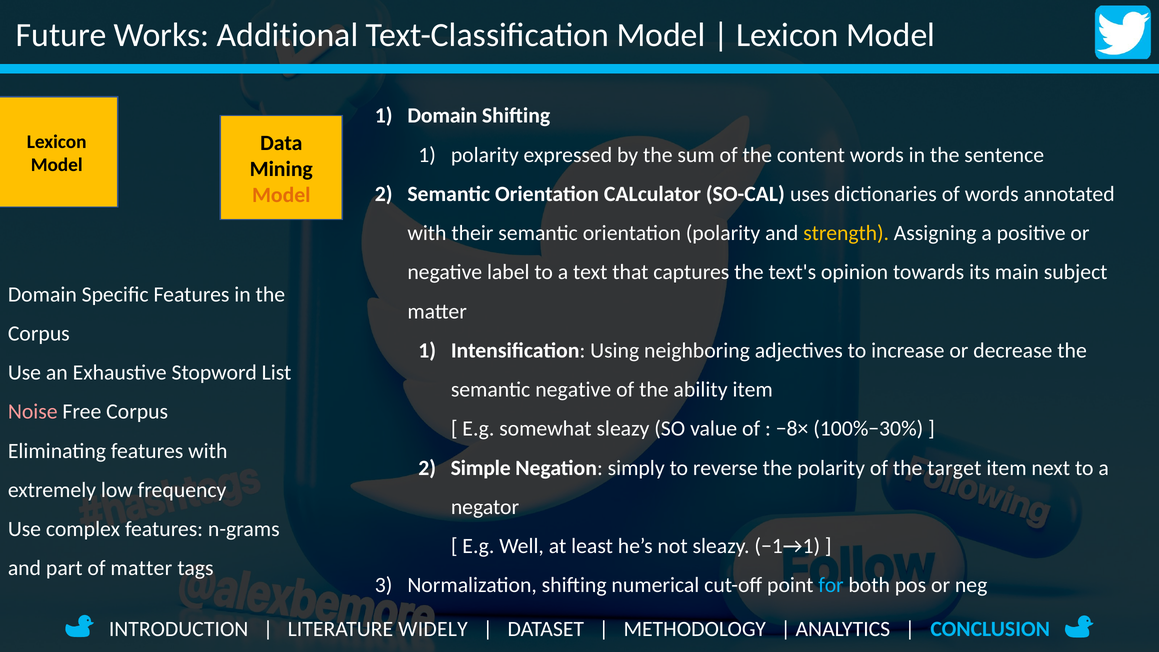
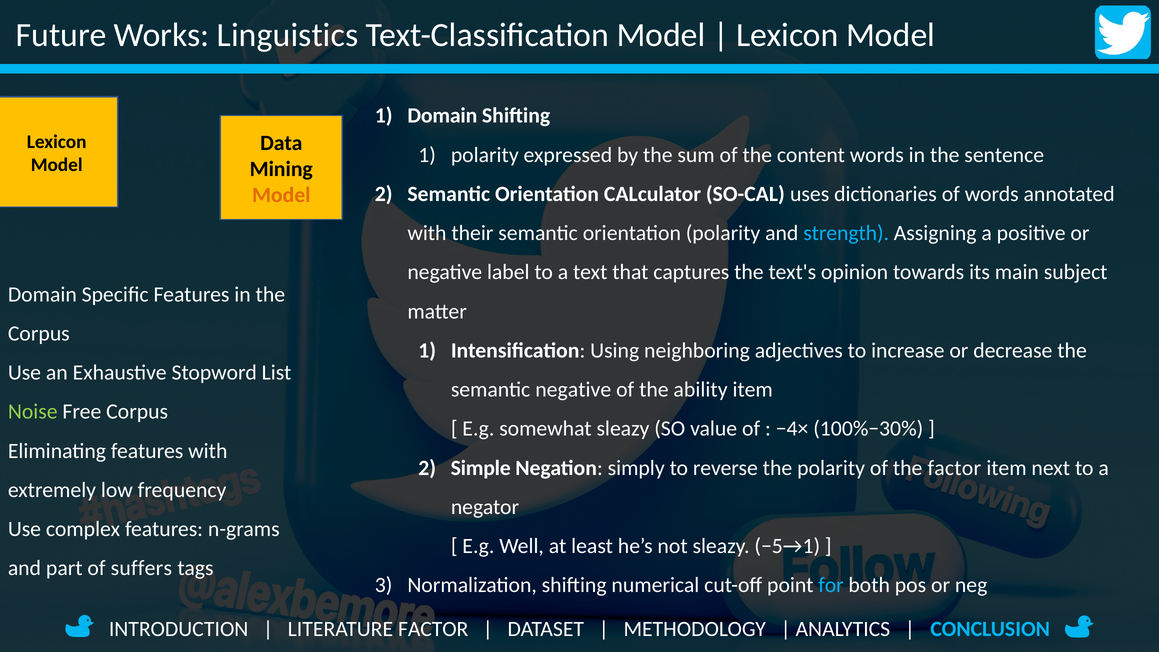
Works Additional: Additional -> Linguistics
strength colour: yellow -> light blue
Noise colour: pink -> light green
−8×: −8× -> −4×
the target: target -> factor
−1→1: −1→1 -> −5→1
of matter: matter -> suffers
WIDELY at (433, 629): WIDELY -> FACTOR
